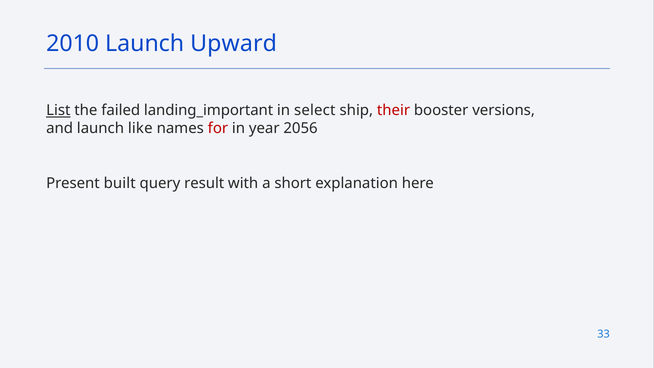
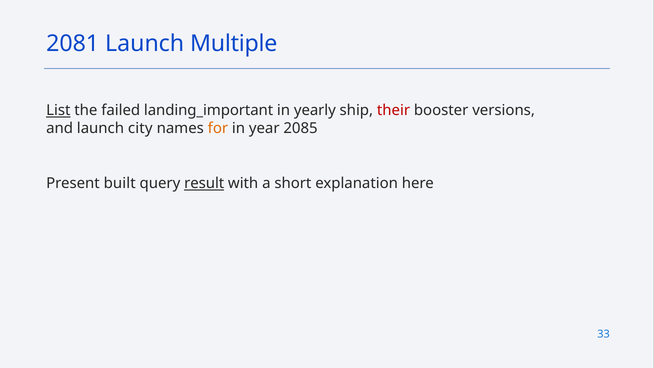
2010: 2010 -> 2081
Upward: Upward -> Multiple
select: select -> yearly
like: like -> city
for colour: red -> orange
2056: 2056 -> 2085
result underline: none -> present
